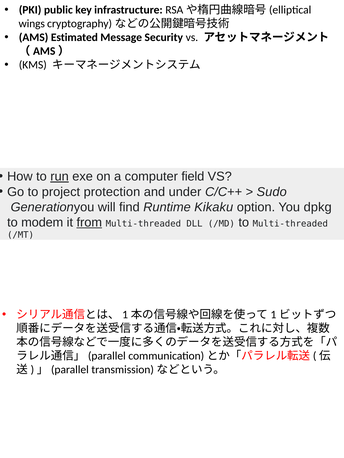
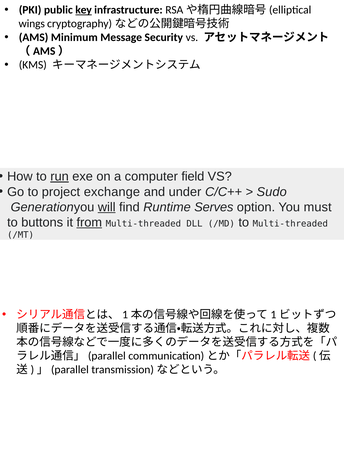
key underline: none -> present
Estimated: Estimated -> Minimum
protection: protection -> exchange
will underline: none -> present
Kikaku: Kikaku -> Serves
dpkg: dpkg -> must
modem: modem -> buttons
